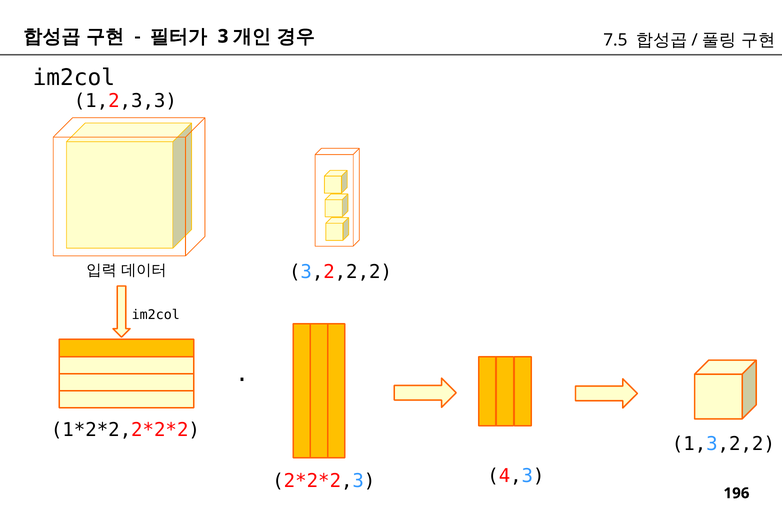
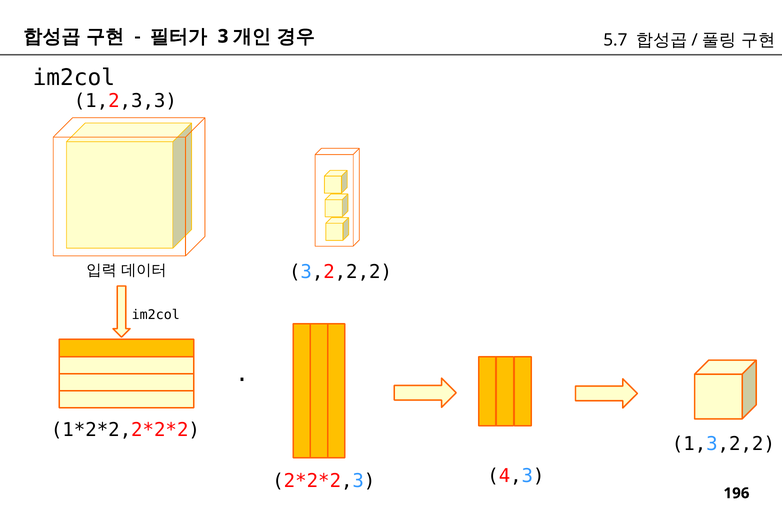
7.5: 7.5 -> 5.7
